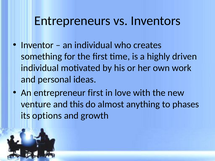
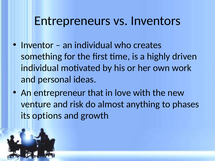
entrepreneur first: first -> that
this: this -> risk
